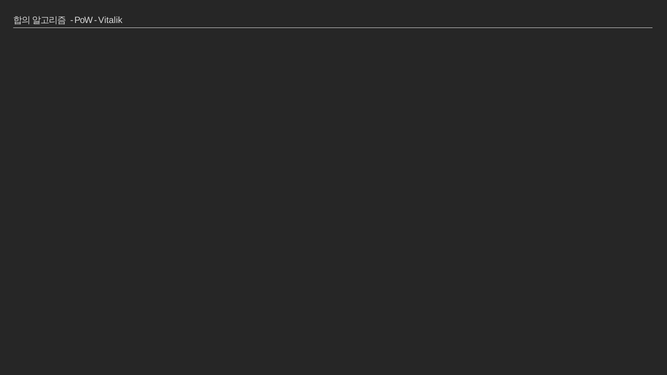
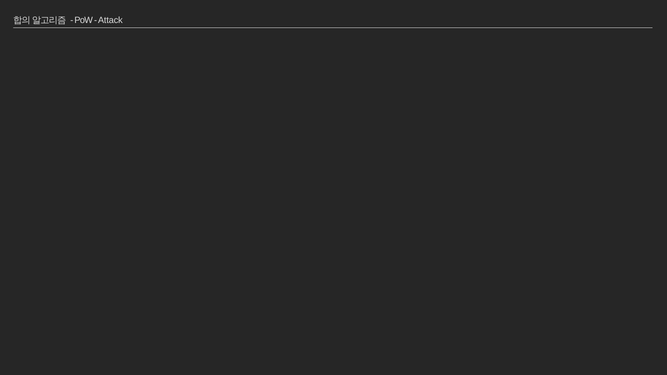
Vitalik: Vitalik -> Attack
